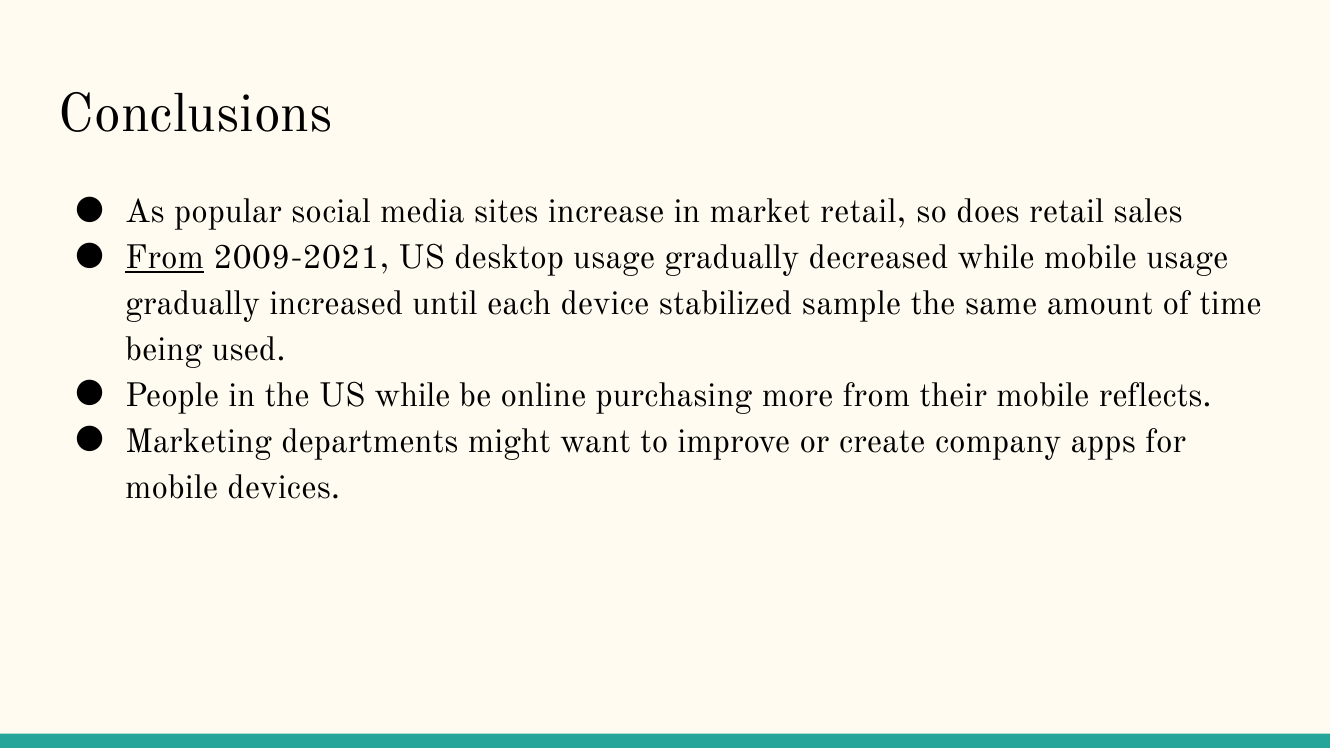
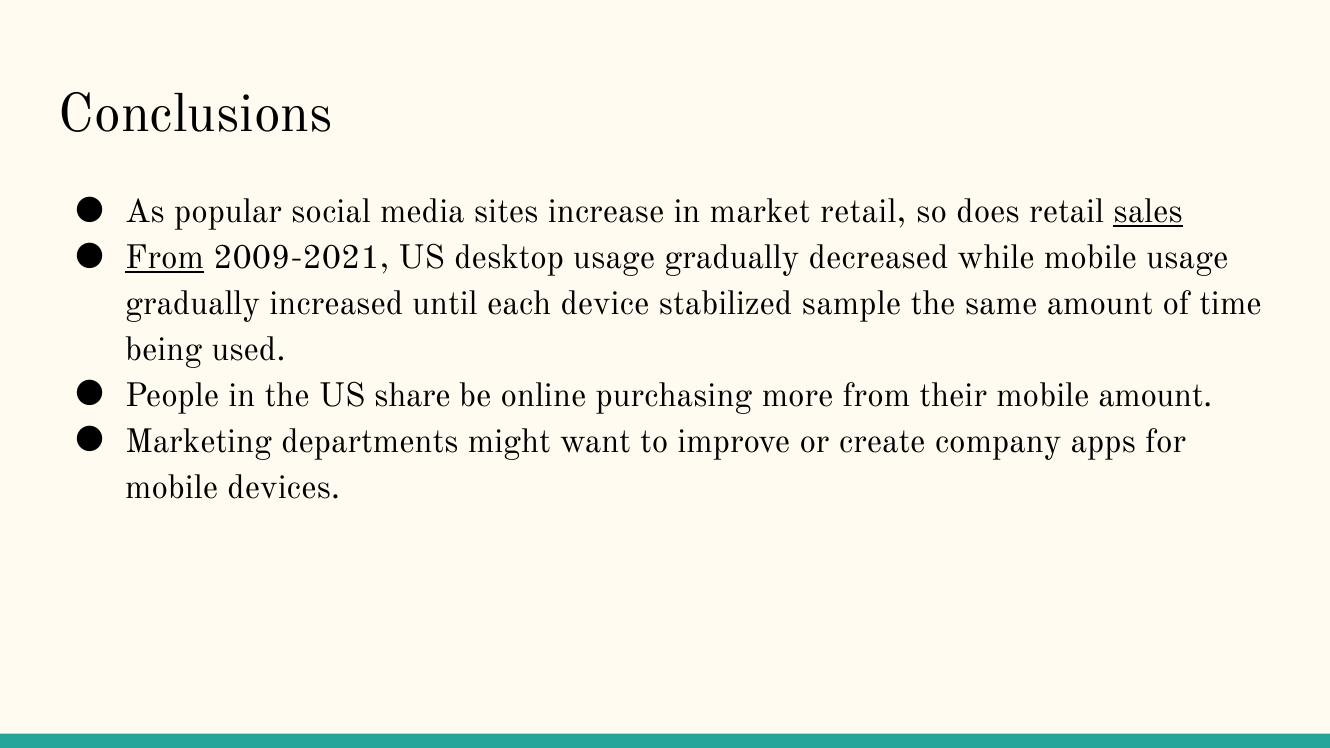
sales underline: none -> present
US while: while -> share
mobile reflects: reflects -> amount
